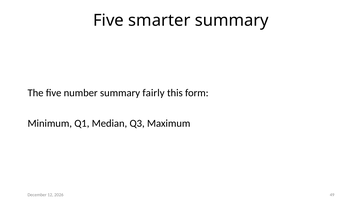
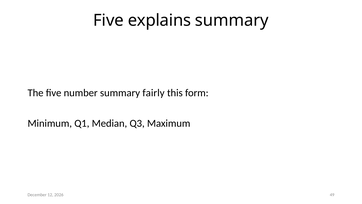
smarter: smarter -> explains
